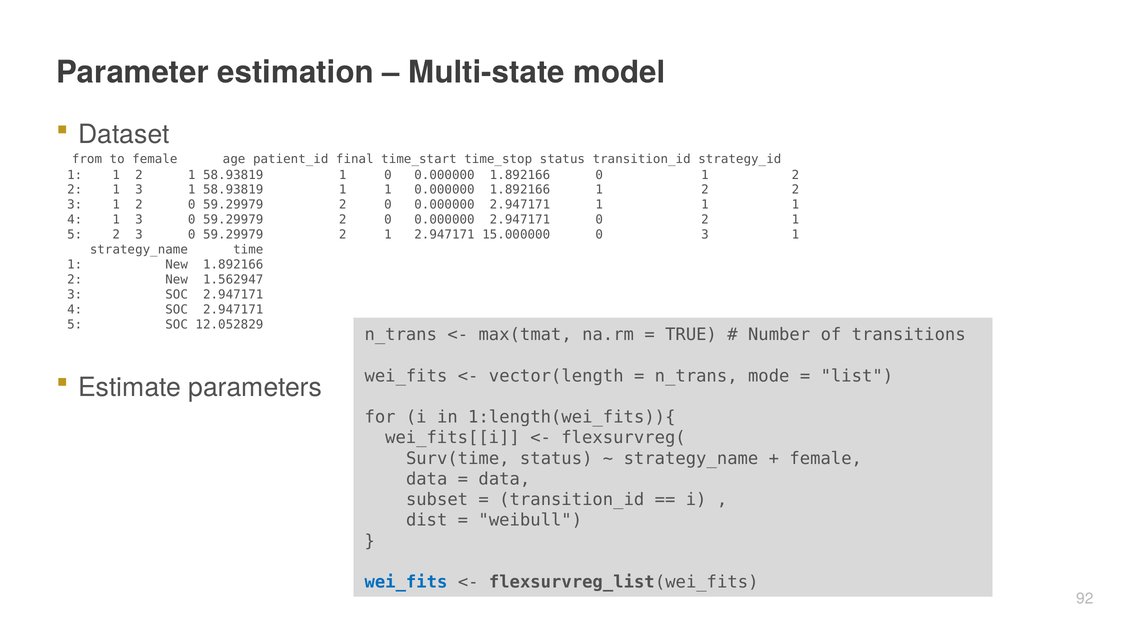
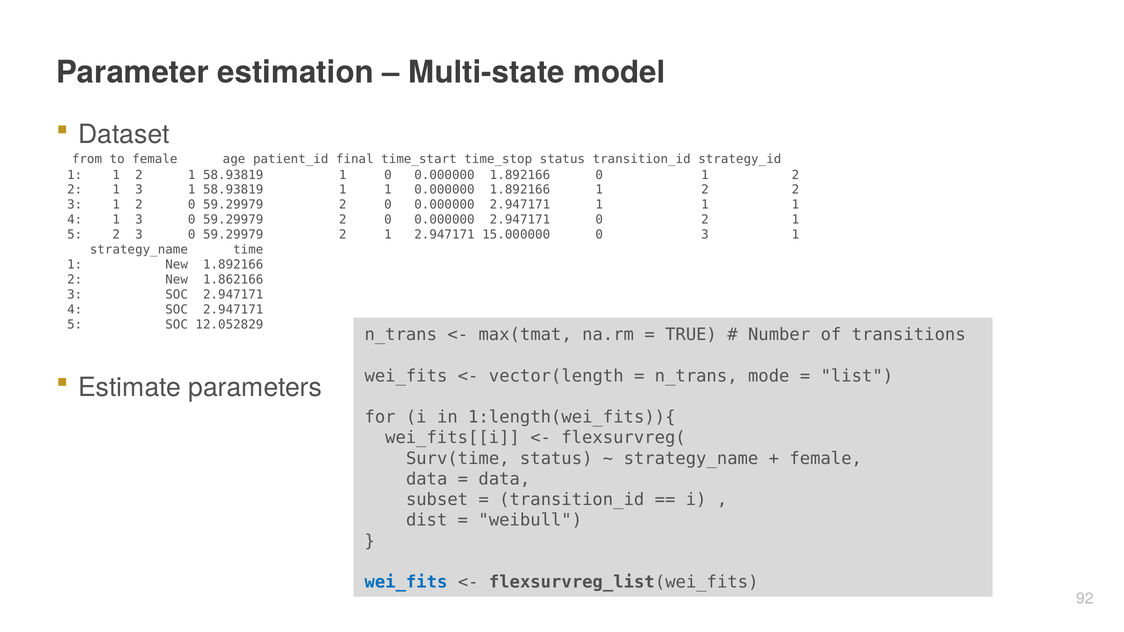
1.562947: 1.562947 -> 1.862166
